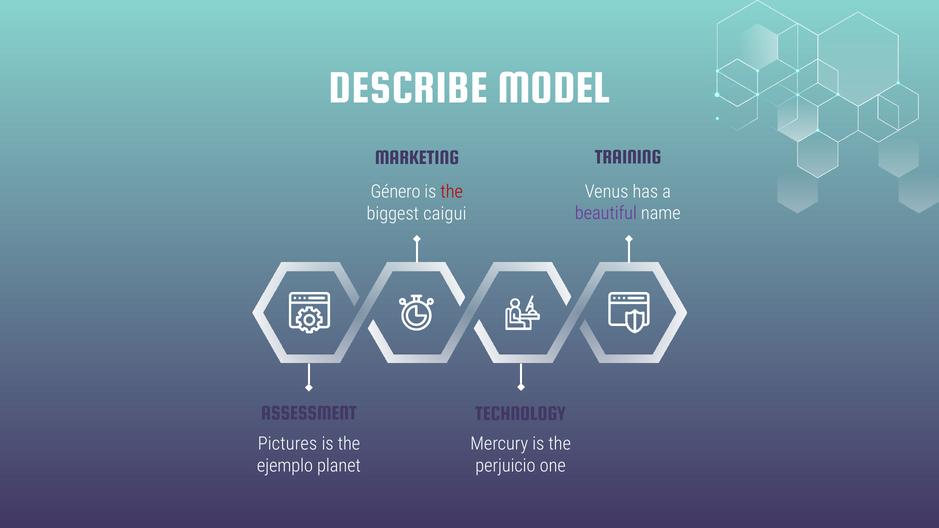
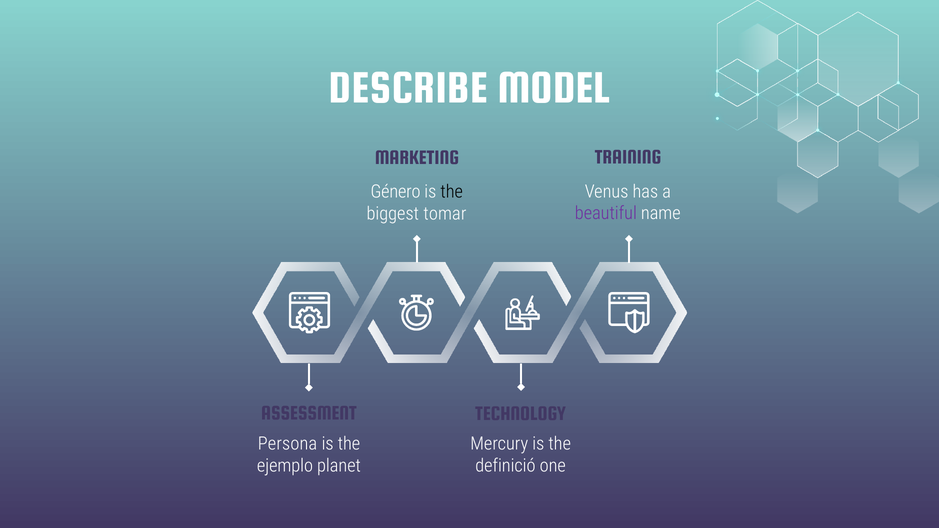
the at (452, 192) colour: red -> black
caigui: caigui -> tomar
Pictures: Pictures -> Persona
perjuicio: perjuicio -> definició
